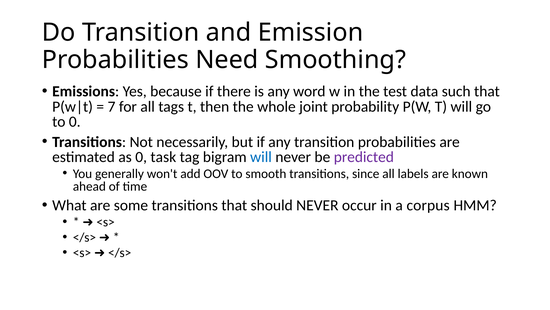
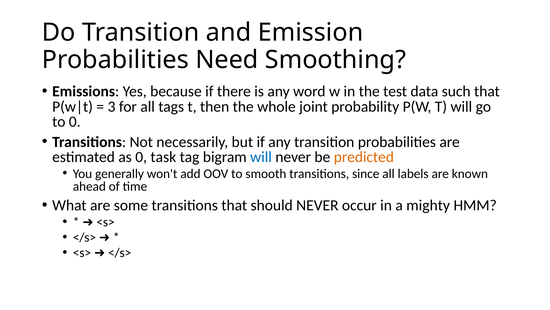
7: 7 -> 3
predicted colour: purple -> orange
corpus: corpus -> mighty
